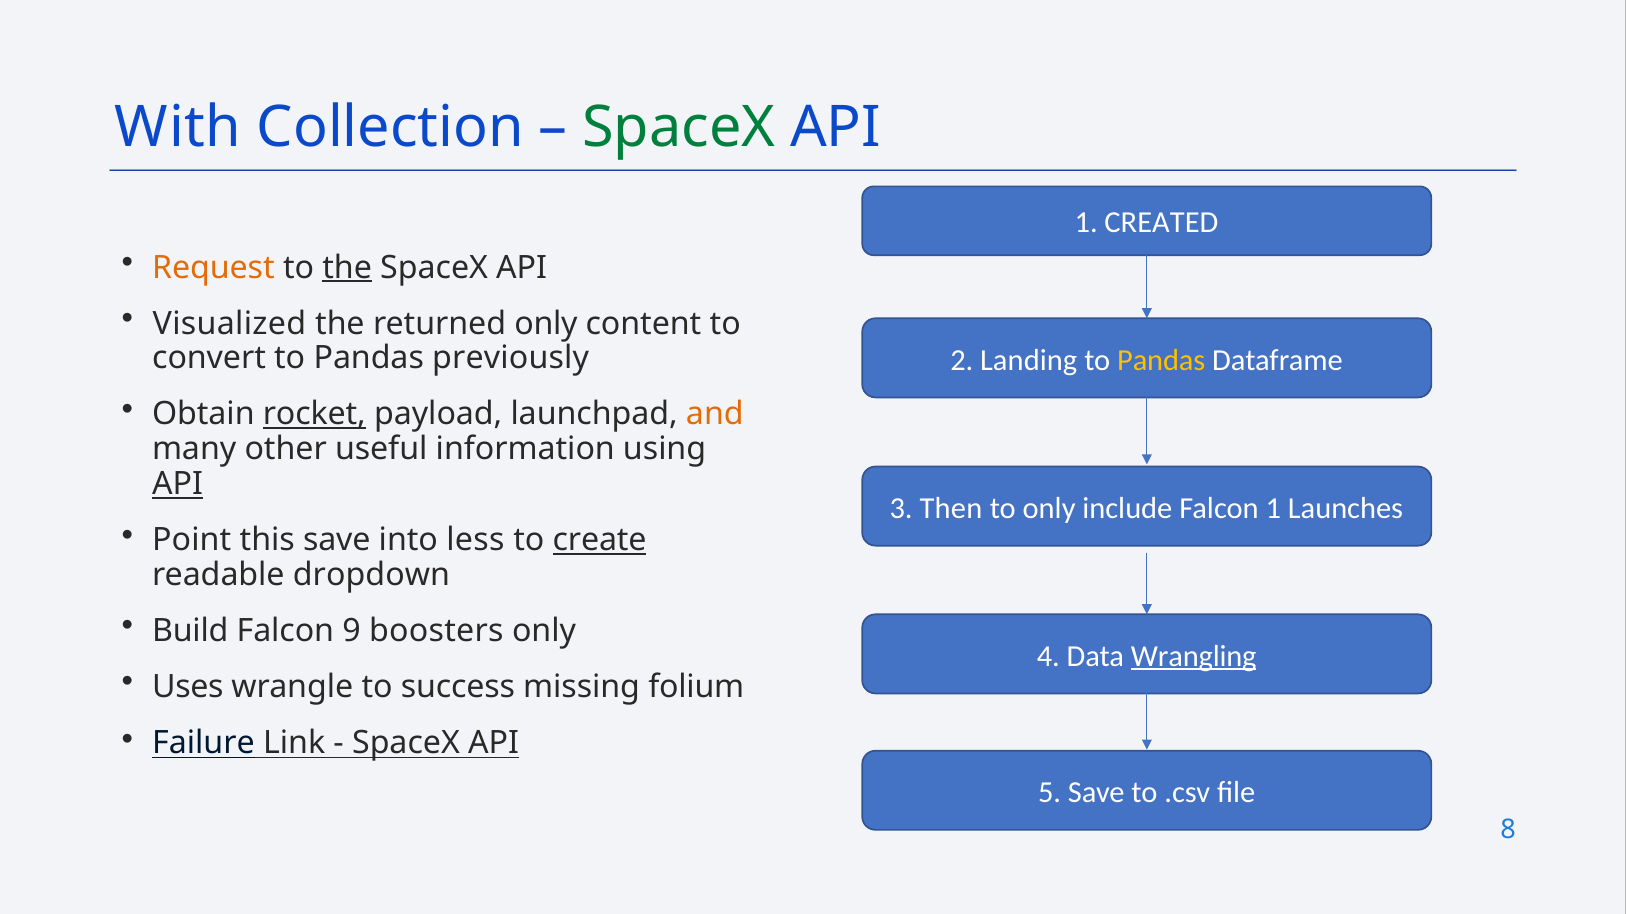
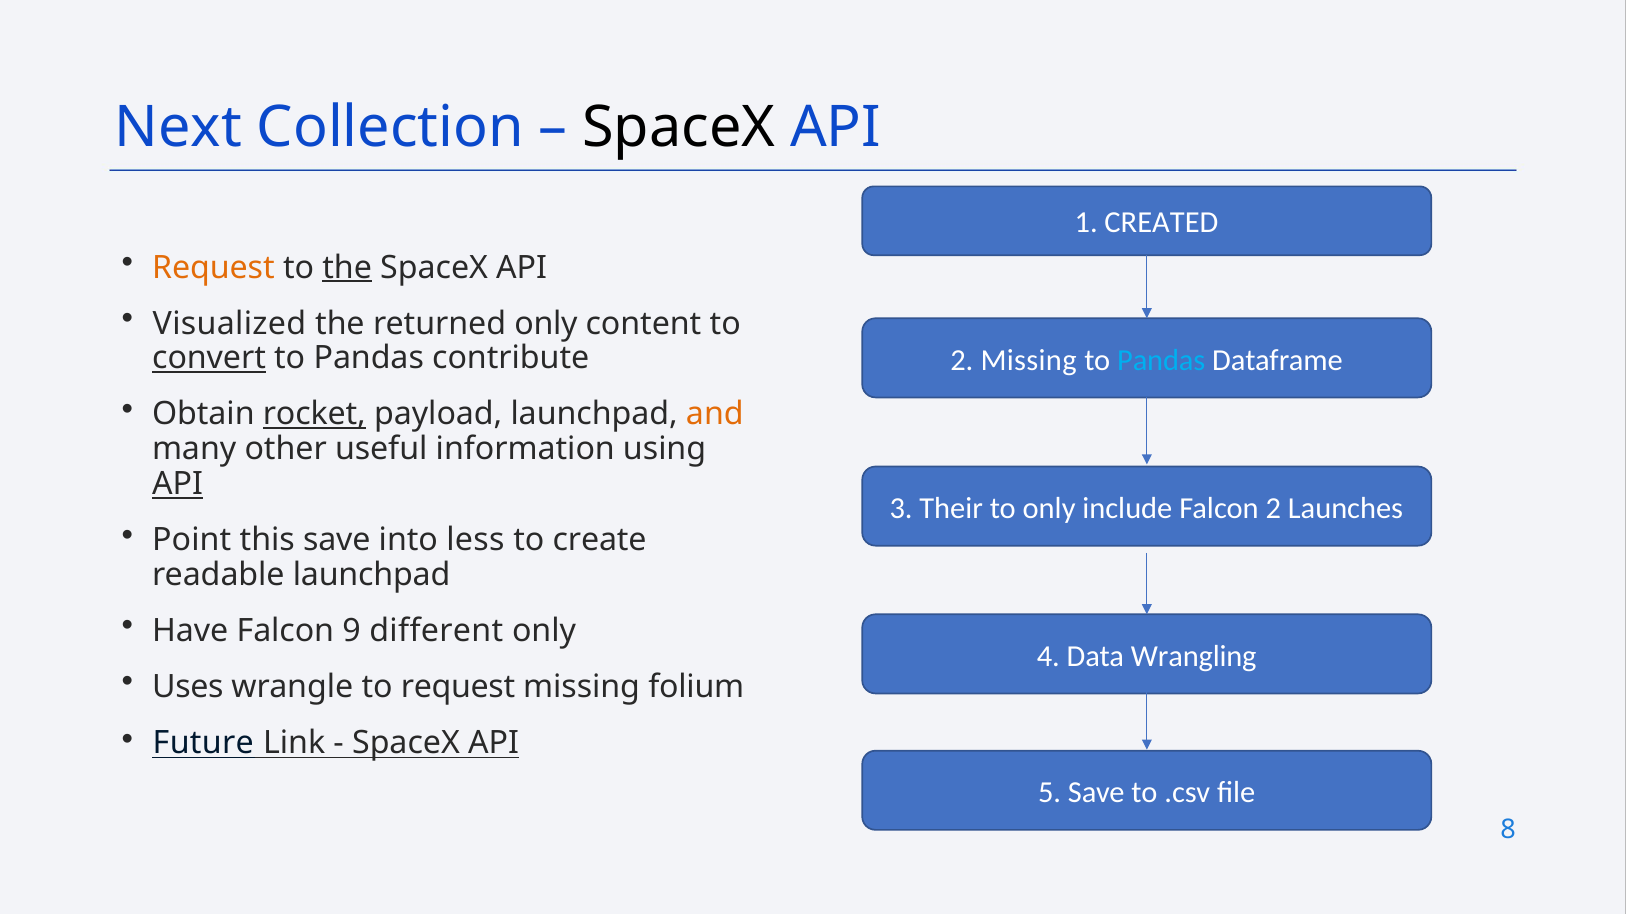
With: With -> Next
SpaceX at (679, 127) colour: green -> black
2 Landing: Landing -> Missing
Pandas at (1161, 360) colour: yellow -> light blue
convert underline: none -> present
previously: previously -> contribute
Then: Then -> Their
Falcon 1: 1 -> 2
create underline: present -> none
readable dropdown: dropdown -> launchpad
Build: Build -> Have
boosters: boosters -> different
Wrangling underline: present -> none
to success: success -> request
Failure: Failure -> Future
